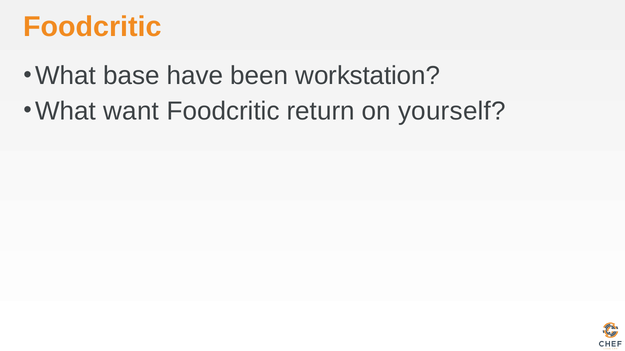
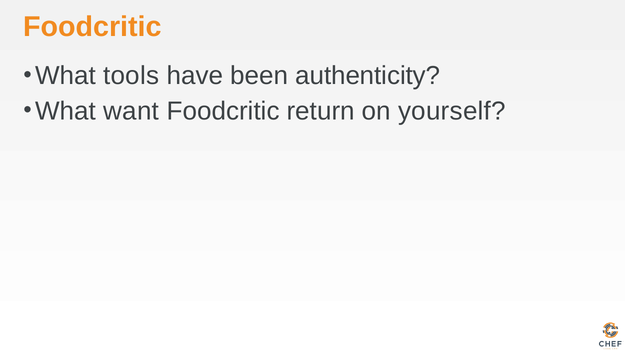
base: base -> tools
workstation: workstation -> authenticity
